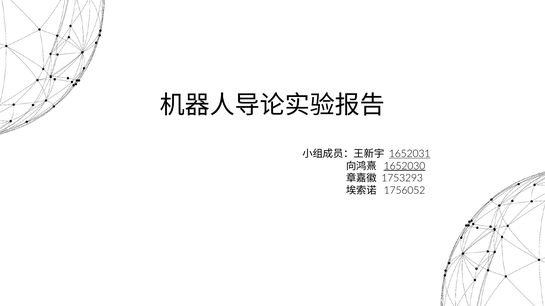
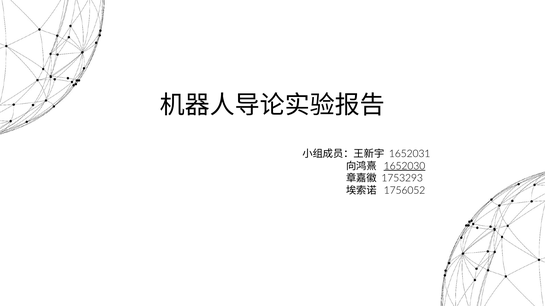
1652031 underline: present -> none
